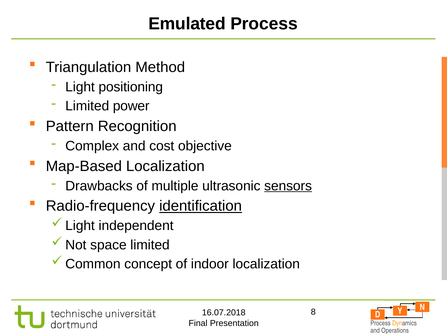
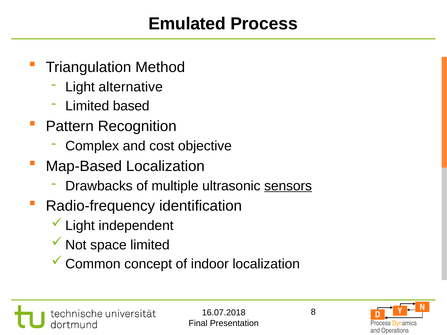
positioning: positioning -> alternative
power: power -> based
identification underline: present -> none
